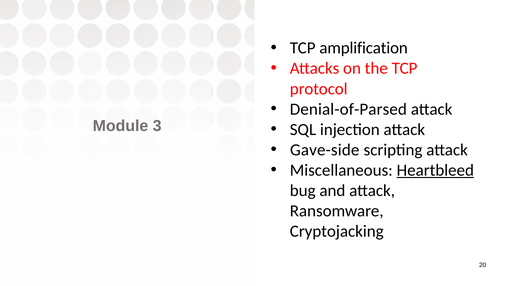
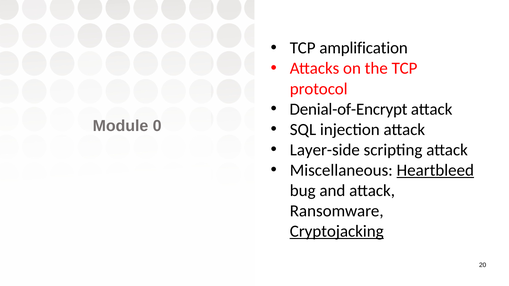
Denial-of-Parsed: Denial-of-Parsed -> Denial-of-Encrypt
3: 3 -> 0
Gave-side: Gave-side -> Layer-side
Cryptojacking underline: none -> present
